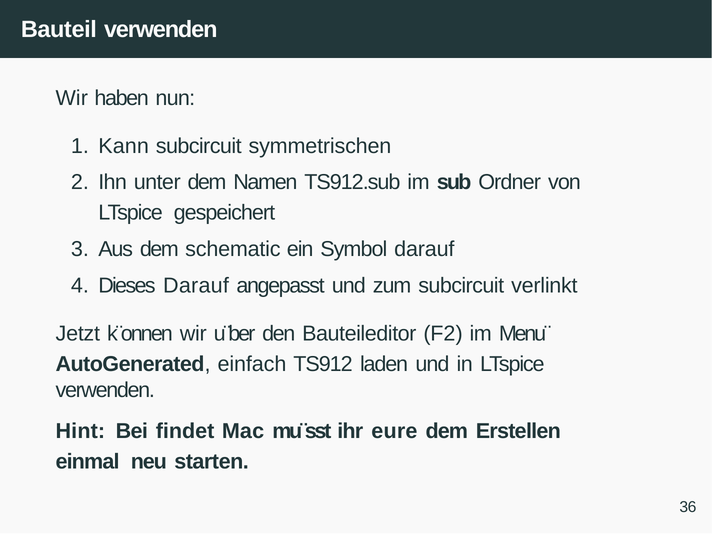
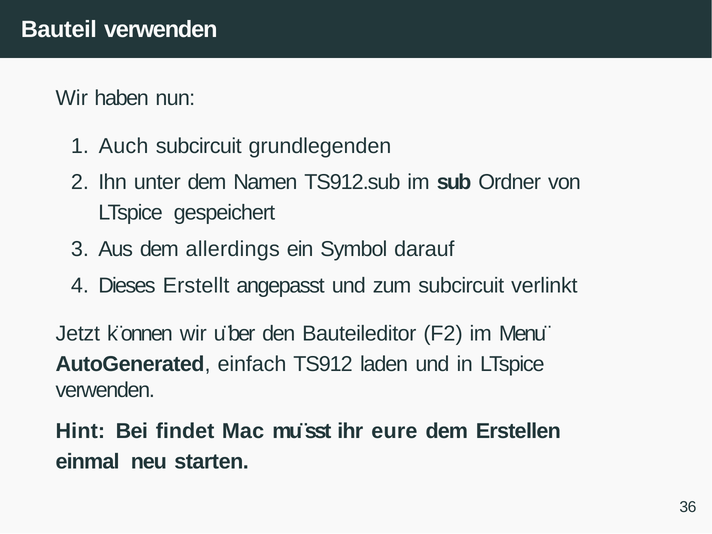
Kann: Kann -> Auch
symmetrischen: symmetrischen -> grundlegenden
schematic: schematic -> allerdings
Dieses Darauf: Darauf -> Erstellt
